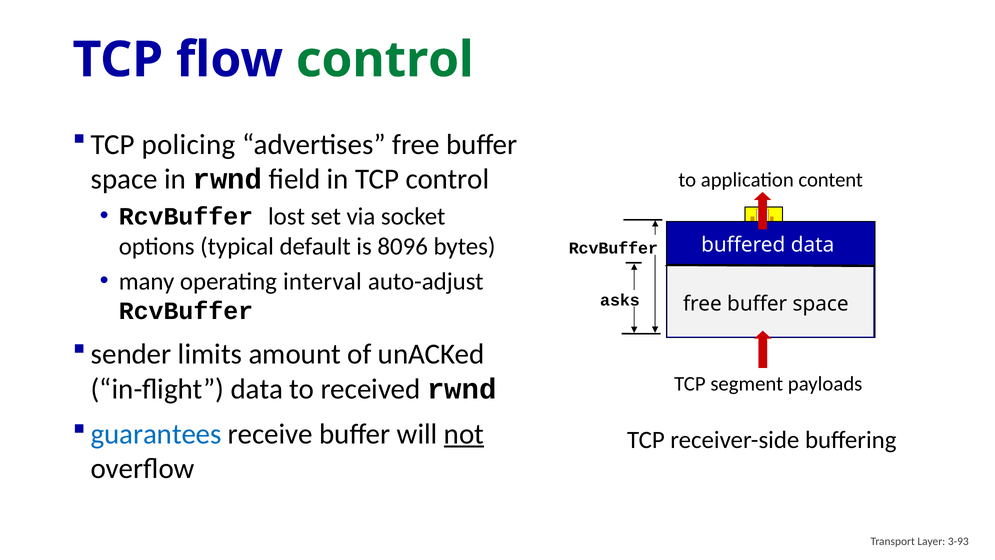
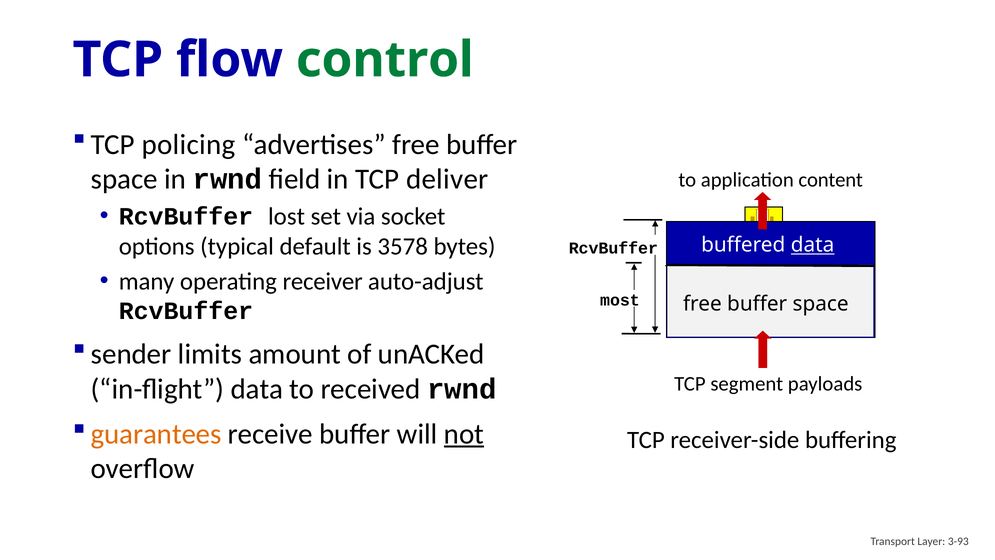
TCP control: control -> deliver
8096: 8096 -> 3578
data at (813, 245) underline: none -> present
interval: interval -> receiver
asks: asks -> most
guarantees colour: blue -> orange
